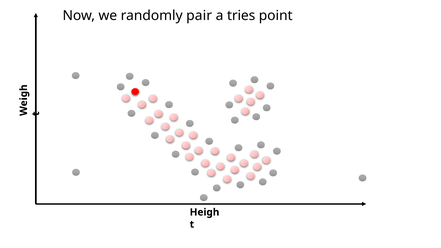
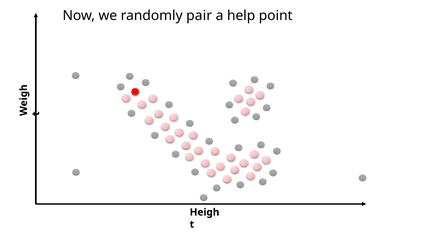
tries: tries -> help
